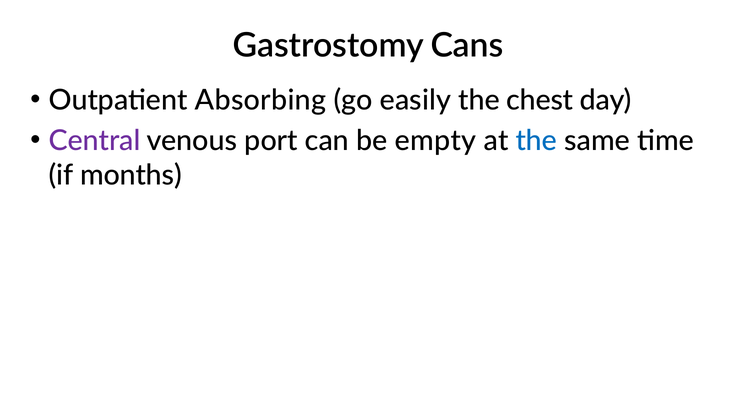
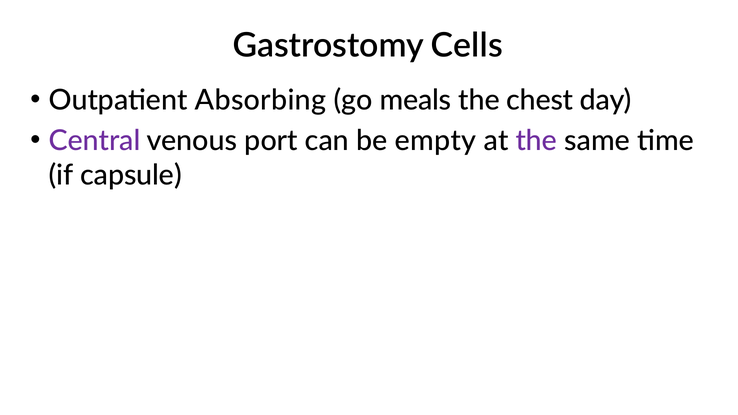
Cans: Cans -> Cells
easily: easily -> meals
the at (536, 141) colour: blue -> purple
months: months -> capsule
